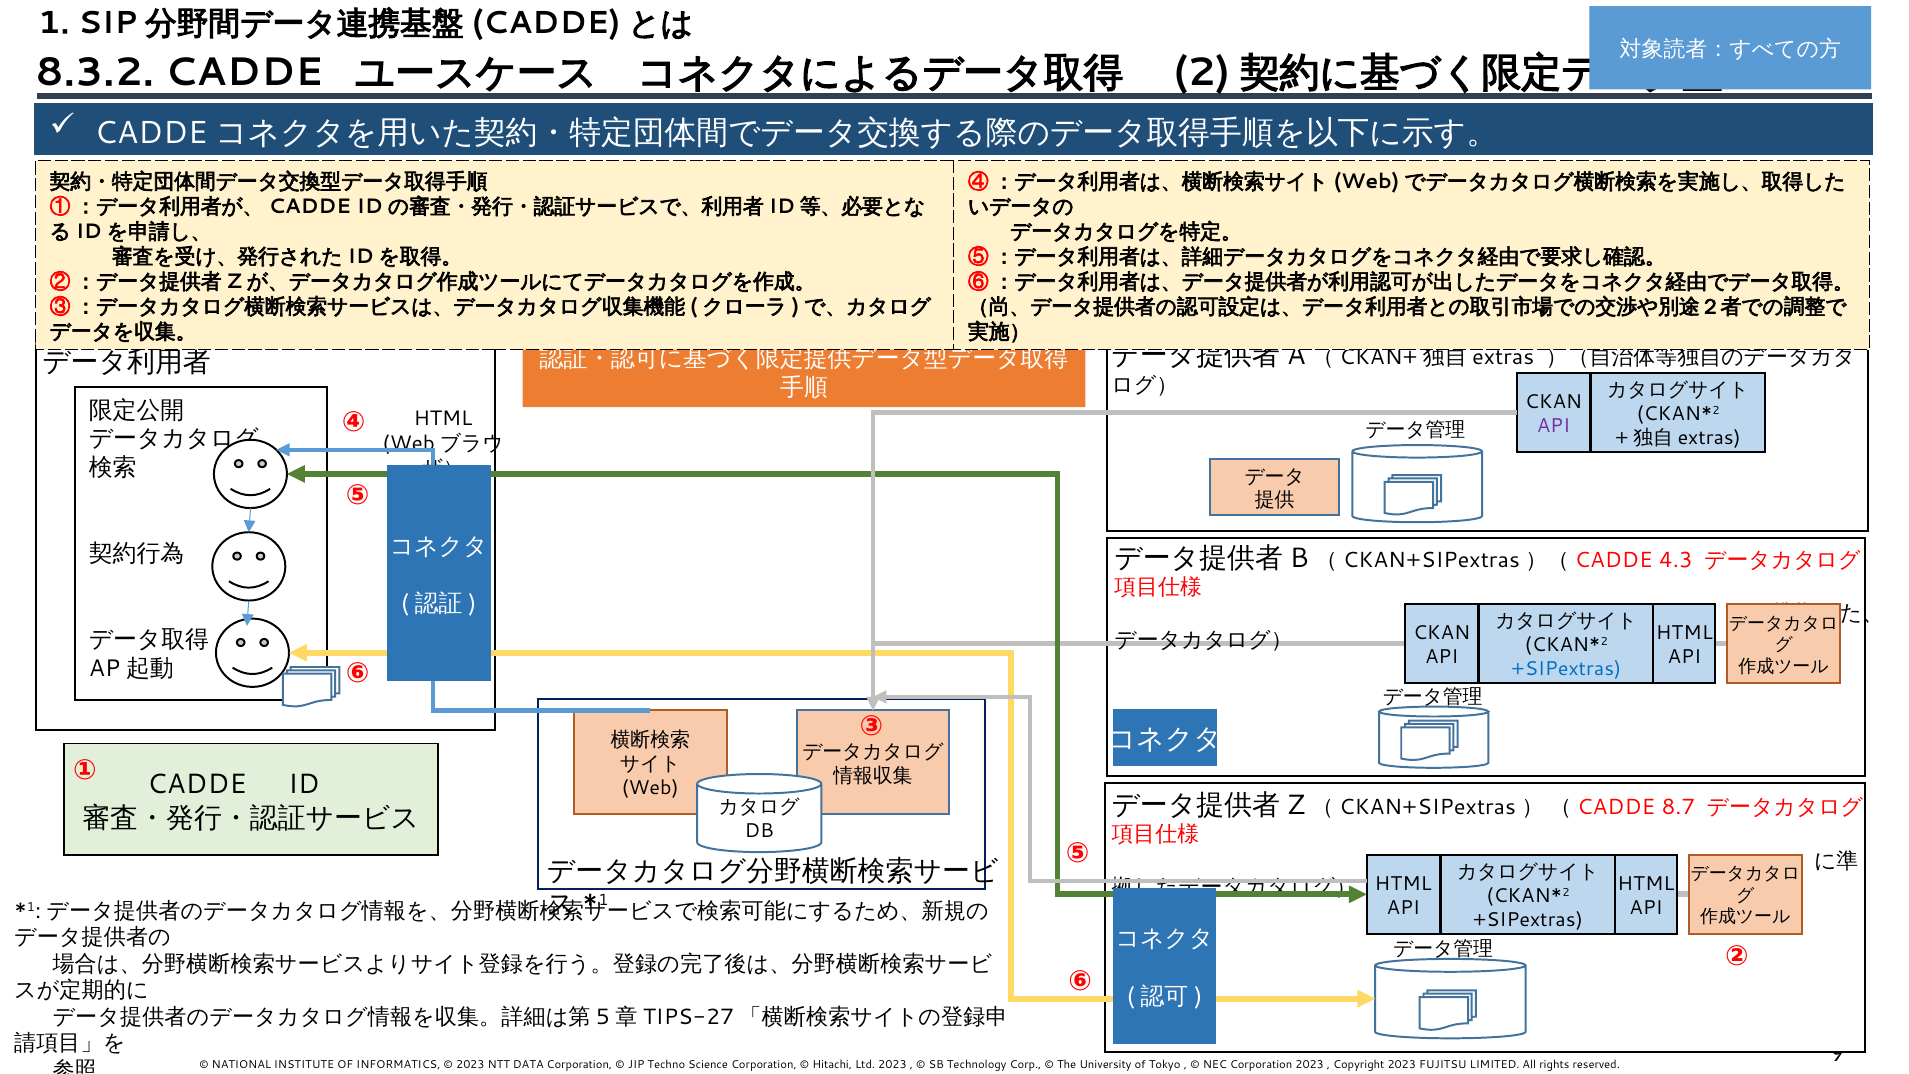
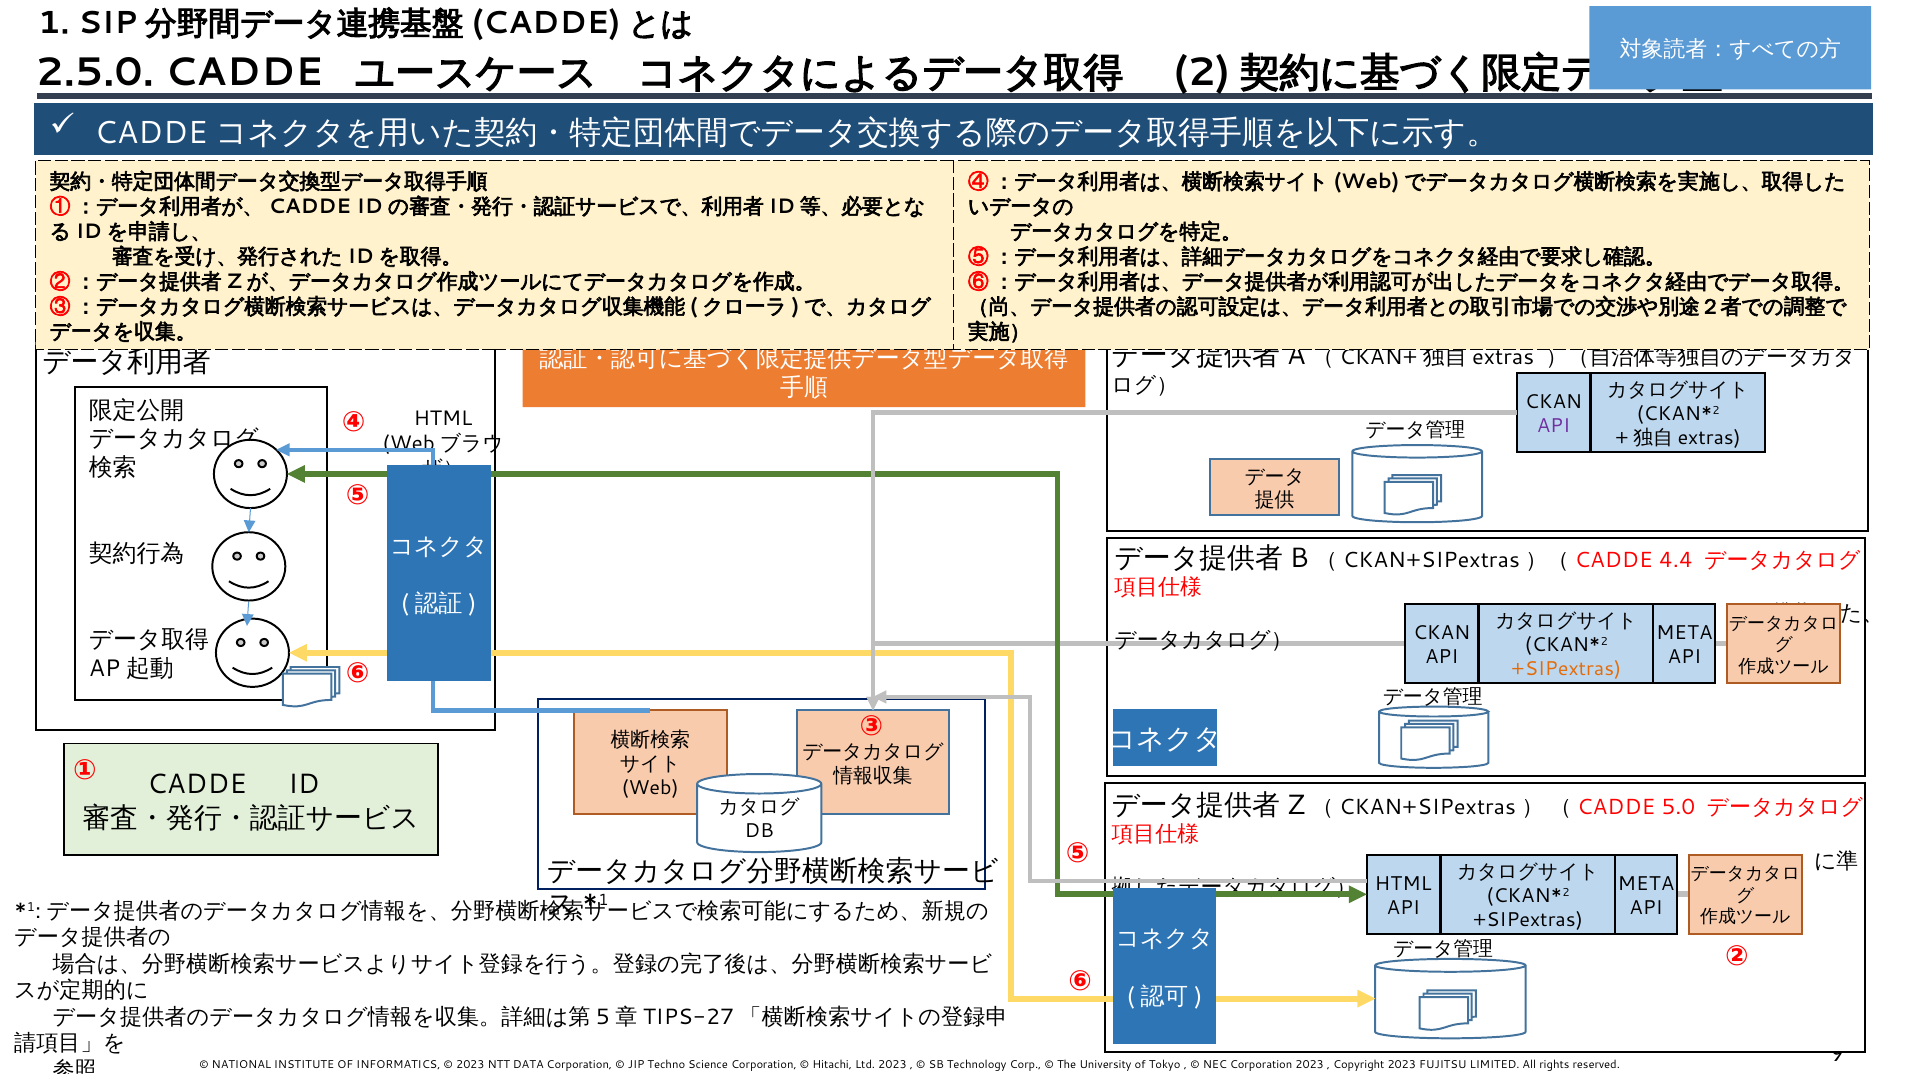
8.3.2: 8.3.2 -> 2.5.0
4.3: 4.3 -> 4.4
HTML at (1684, 633): HTML -> META
+SIPextras at (1566, 669) colour: blue -> orange
8.7: 8.7 -> 5.0
HTML at (1646, 884): HTML -> META
